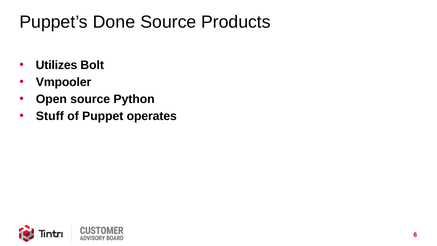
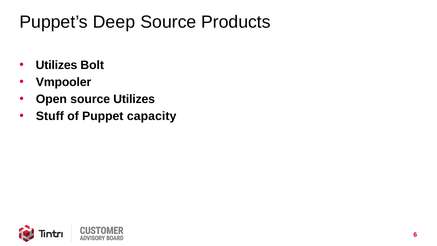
Done: Done -> Deep
source Python: Python -> Utilizes
operates: operates -> capacity
